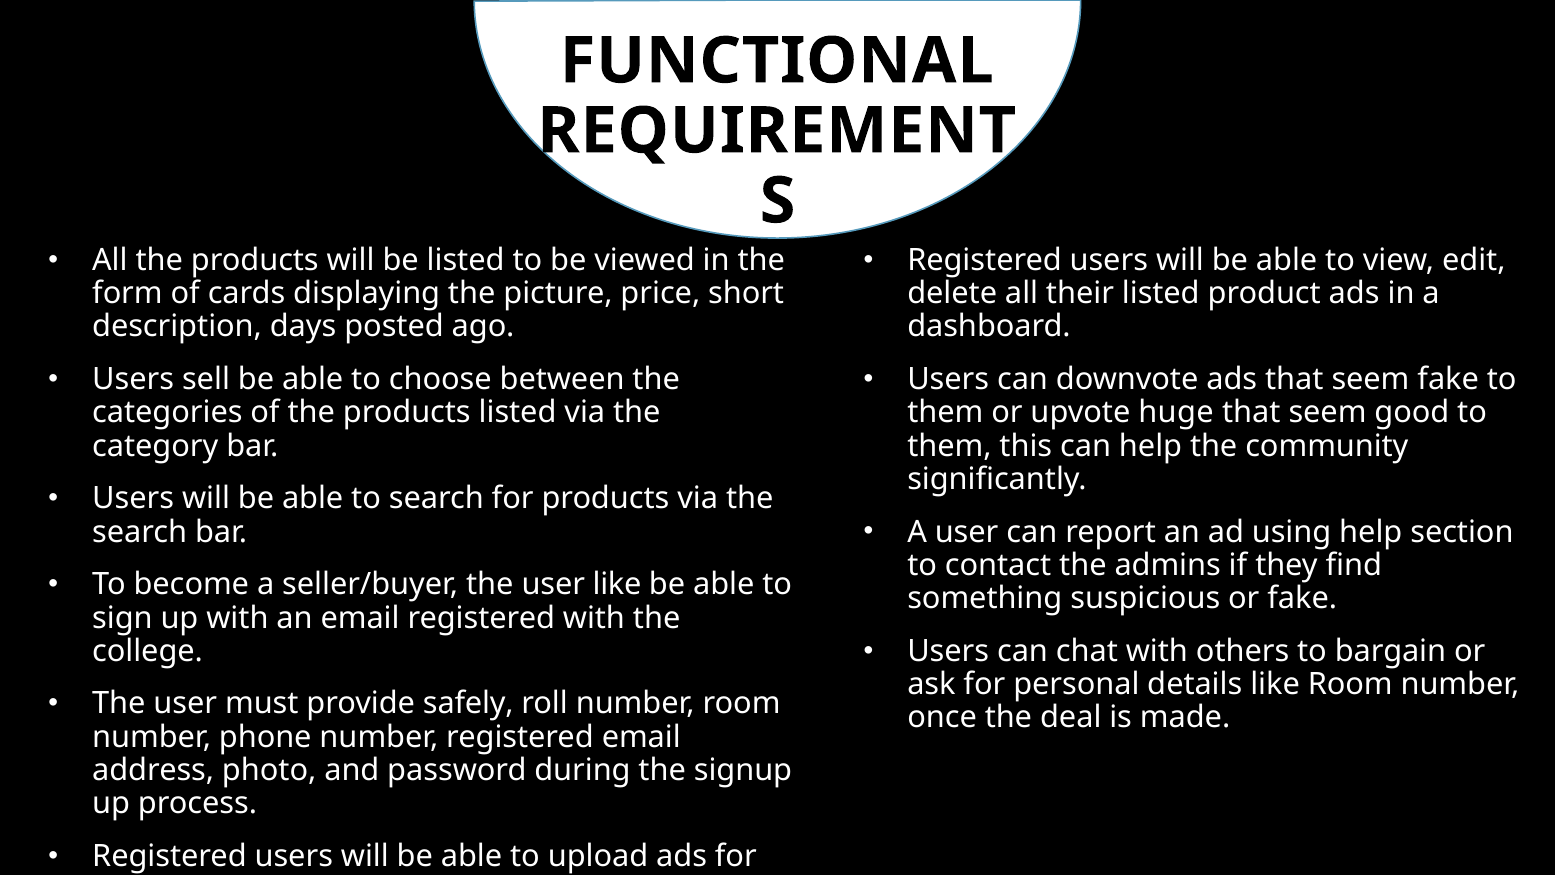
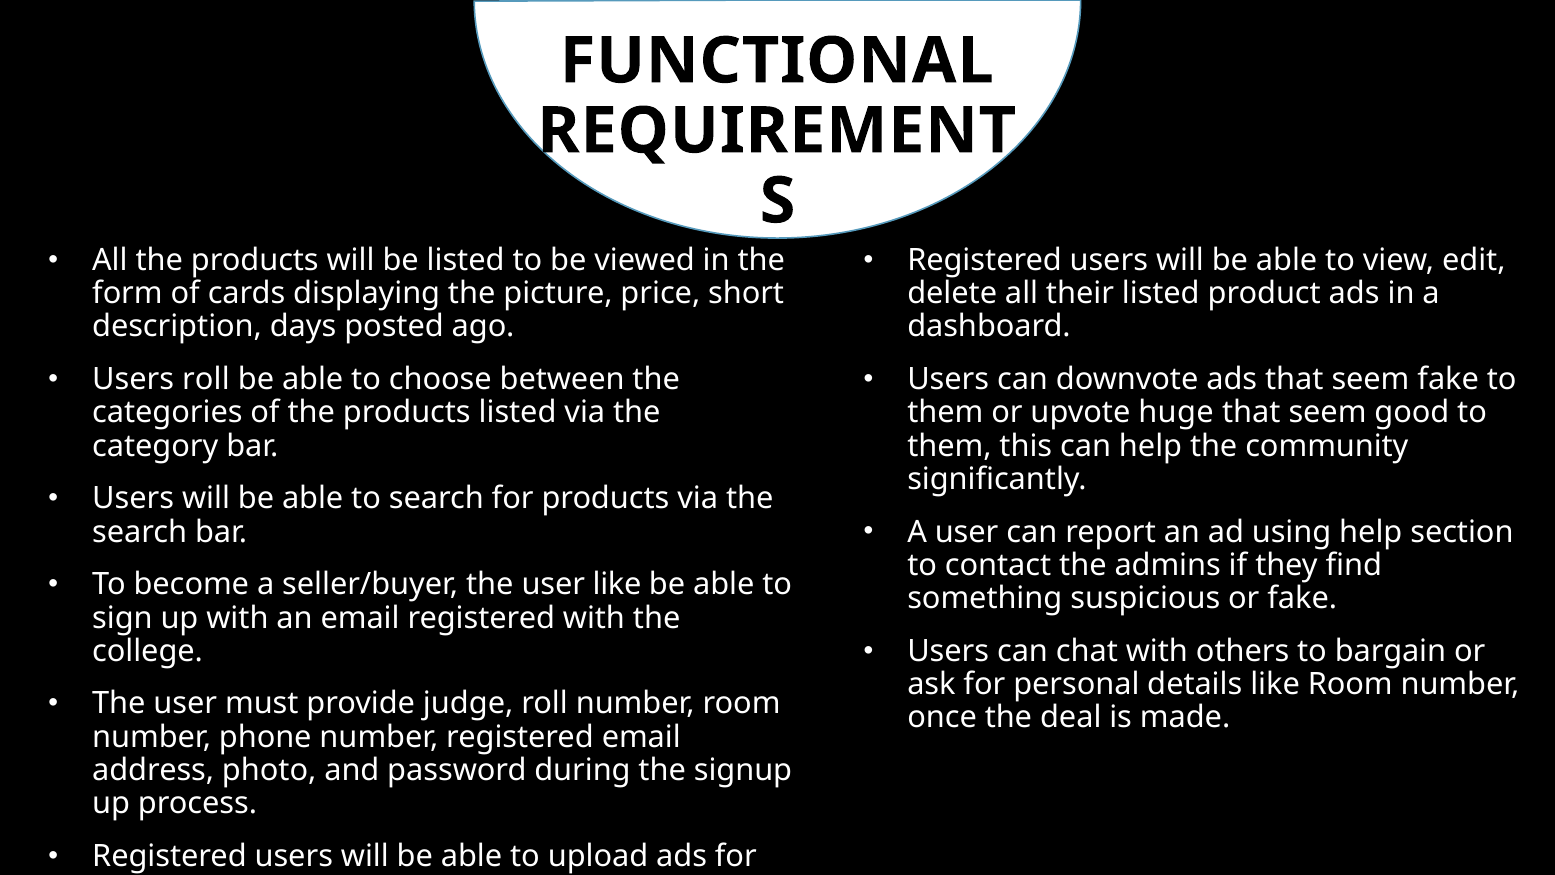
Users sell: sell -> roll
safely: safely -> judge
